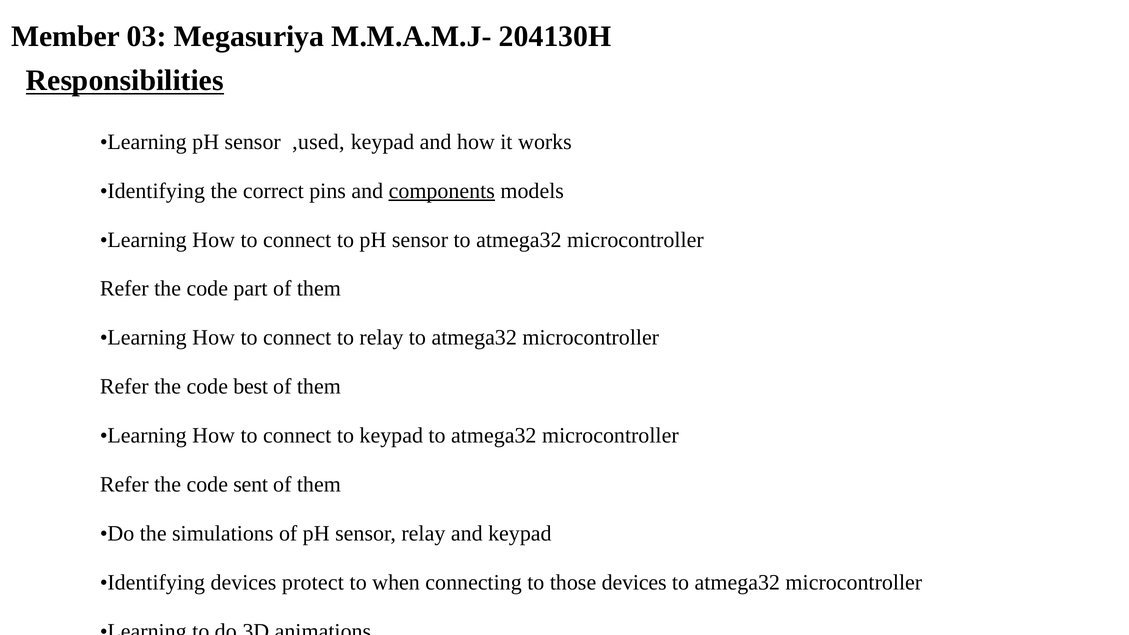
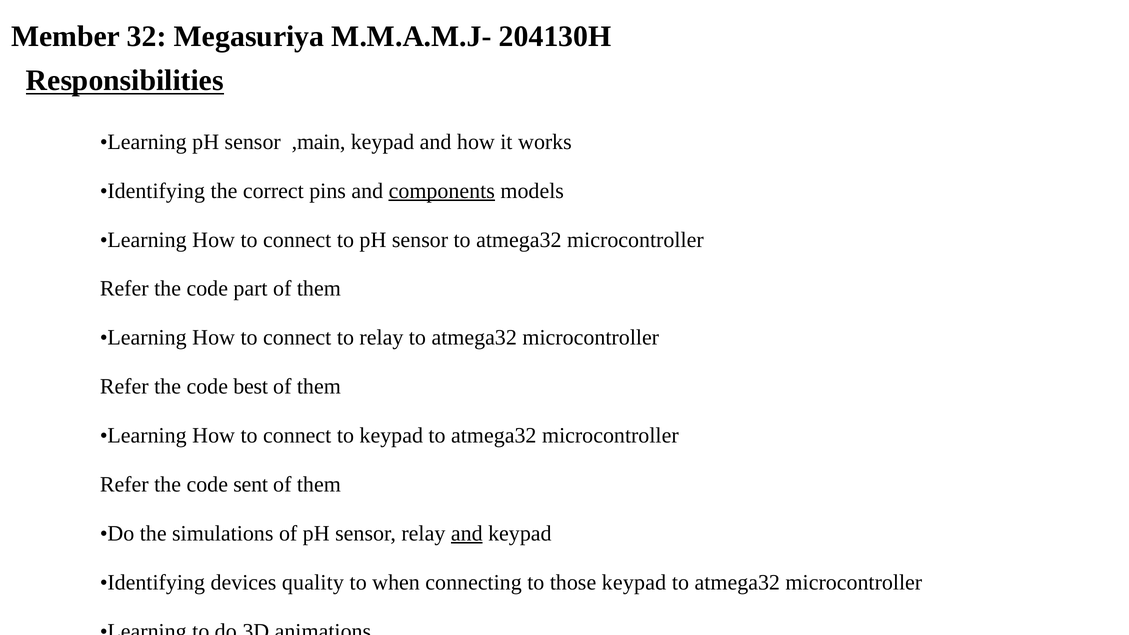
03: 03 -> 32
,used: ,used -> ,main
and at (467, 533) underline: none -> present
protect: protect -> quality
those devices: devices -> keypad
